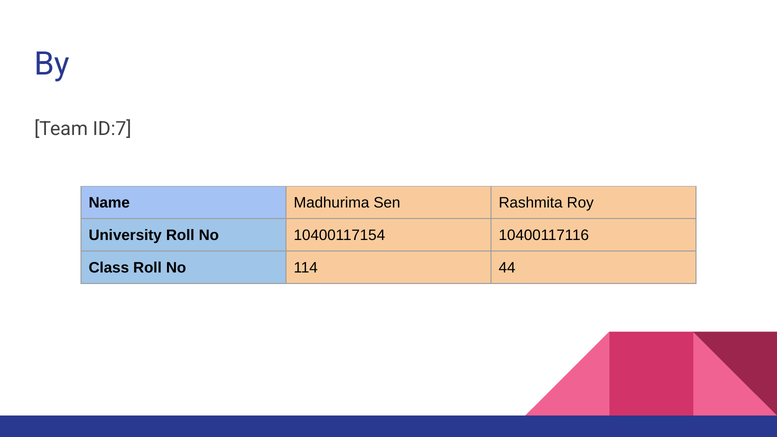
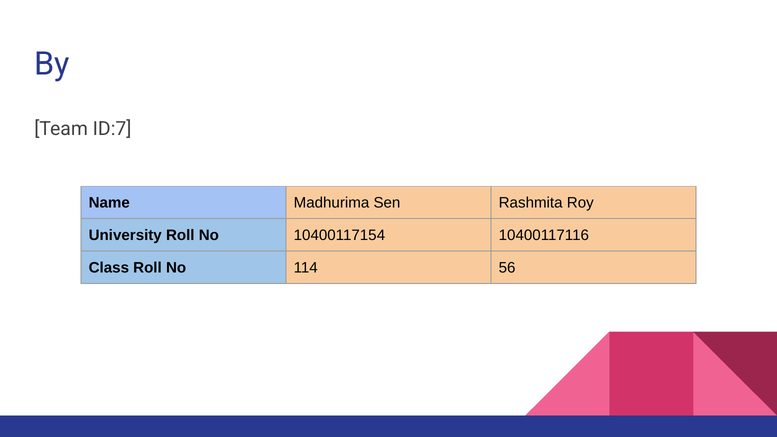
44: 44 -> 56
